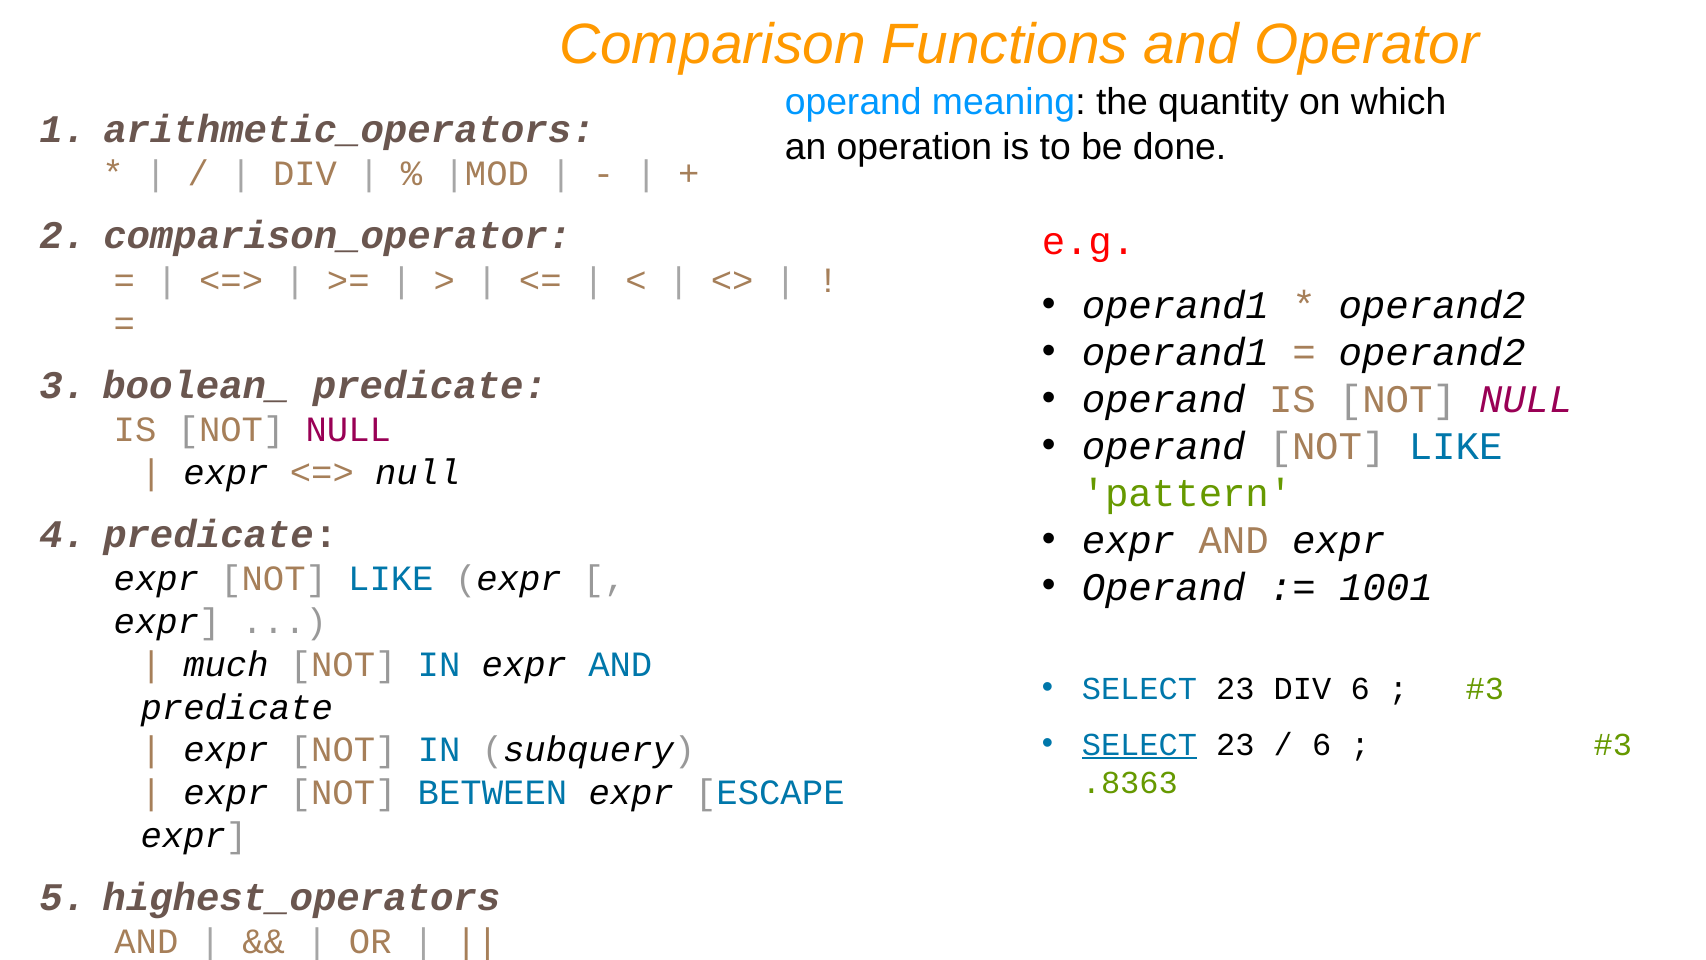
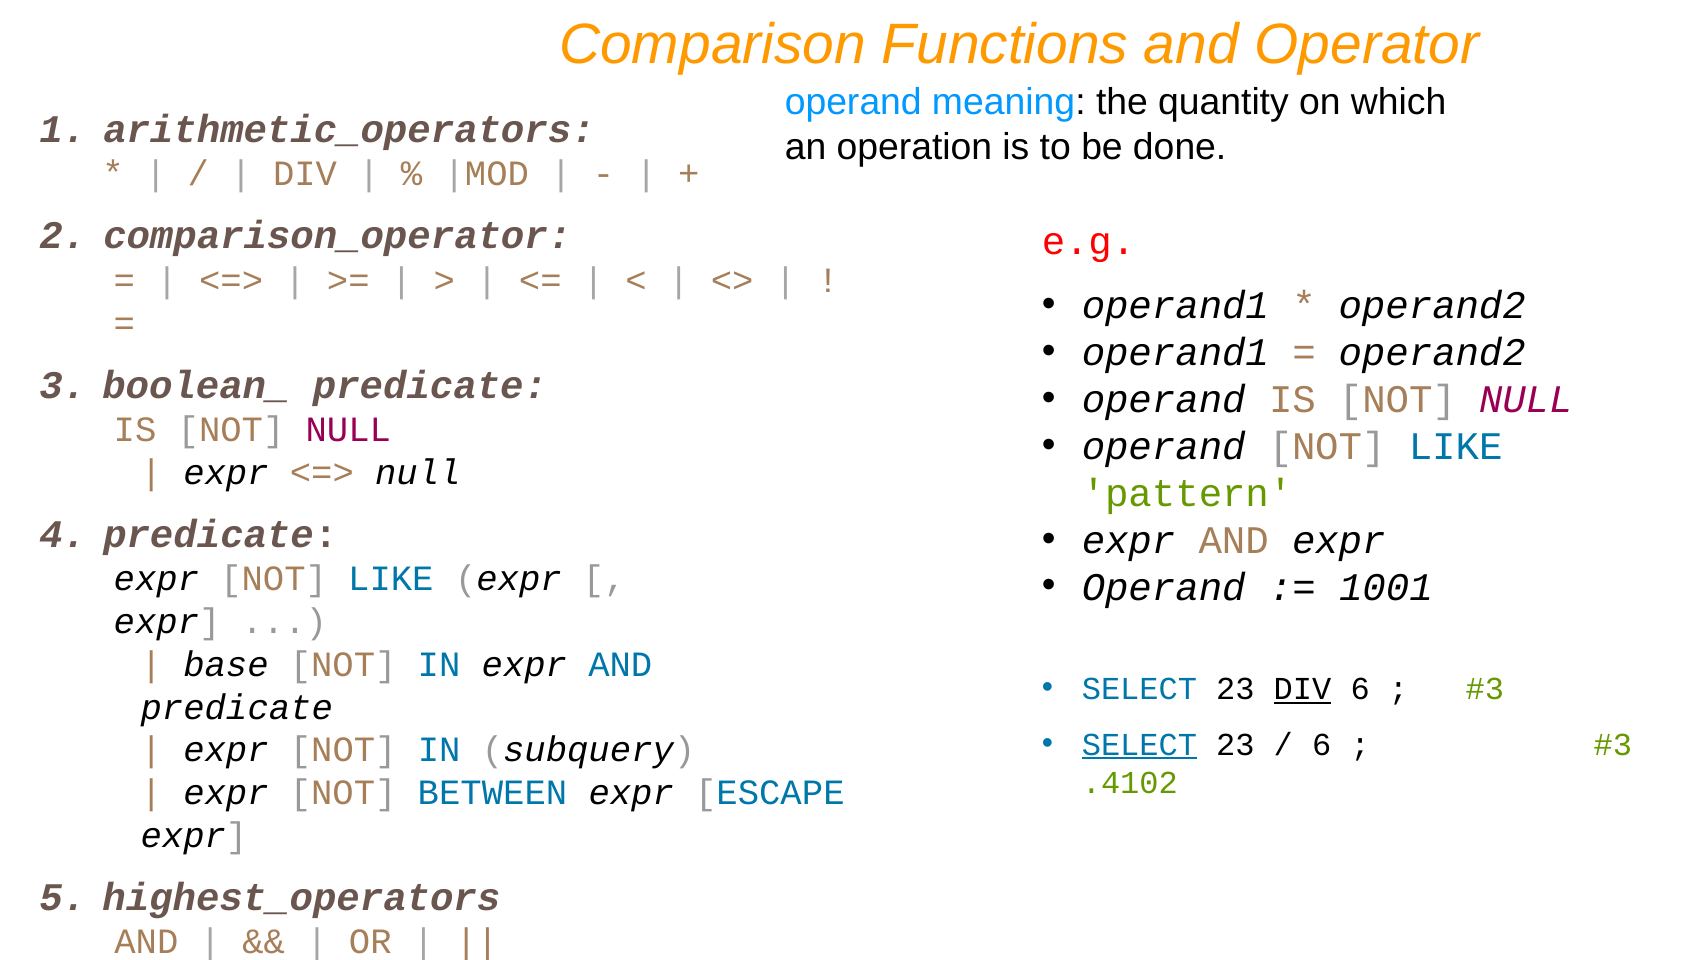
much: much -> base
DIV at (1303, 689) underline: none -> present
.8363: .8363 -> .4102
